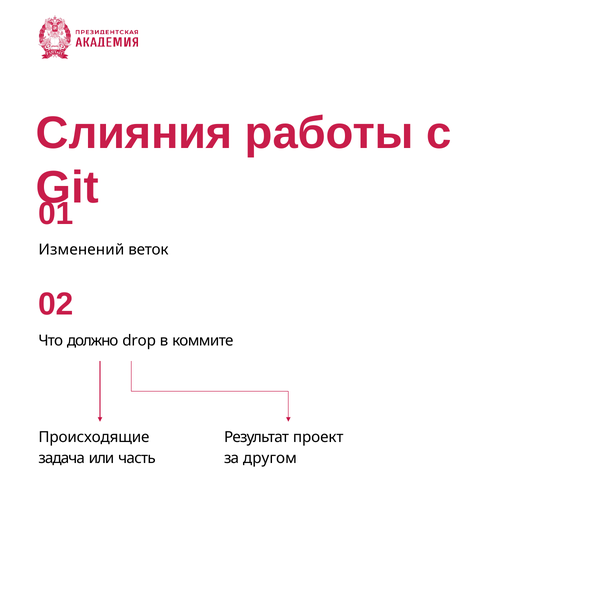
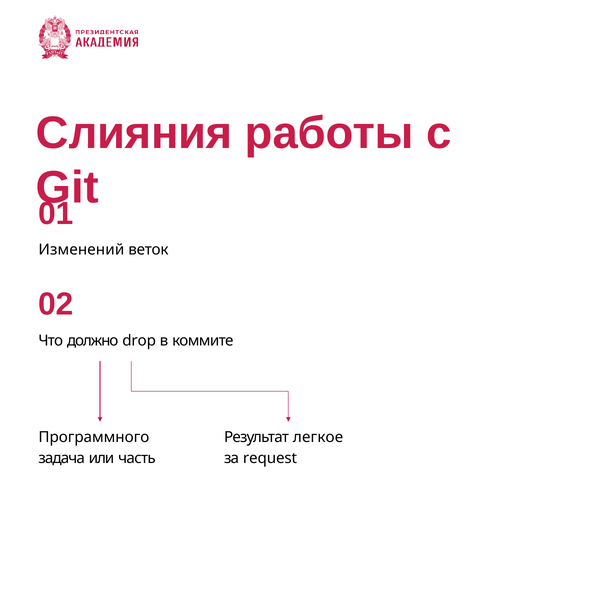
Происходящие: Происходящие -> Программного
проект: проект -> легкое
другом: другом -> request
